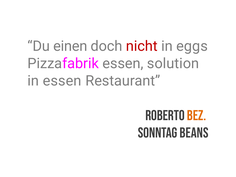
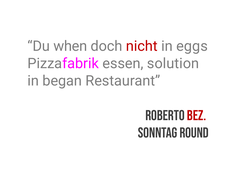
einen: einen -> when
in essen: essen -> began
Bez colour: orange -> red
beans: beans -> round
